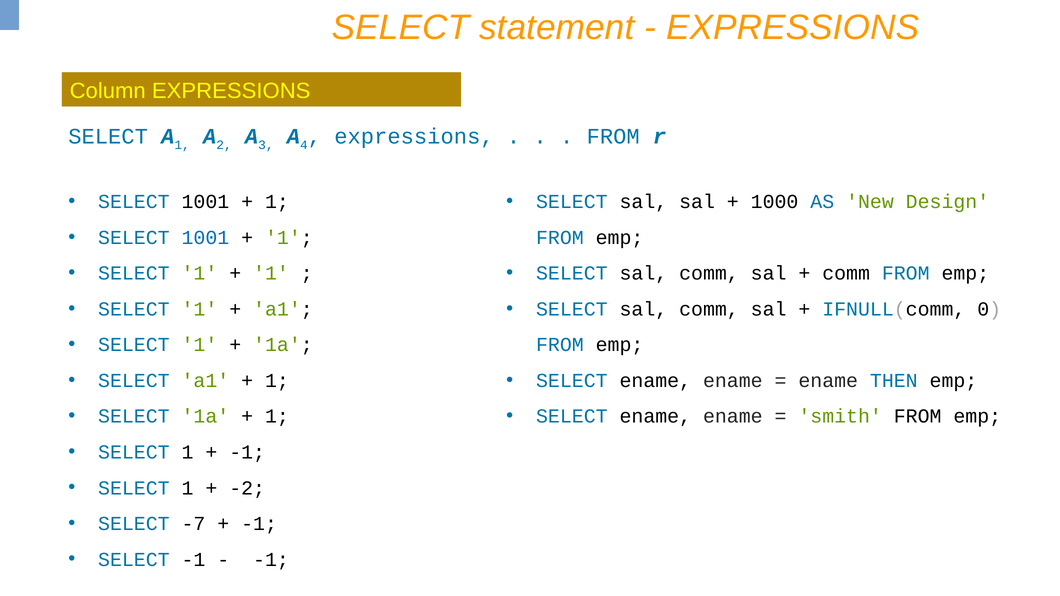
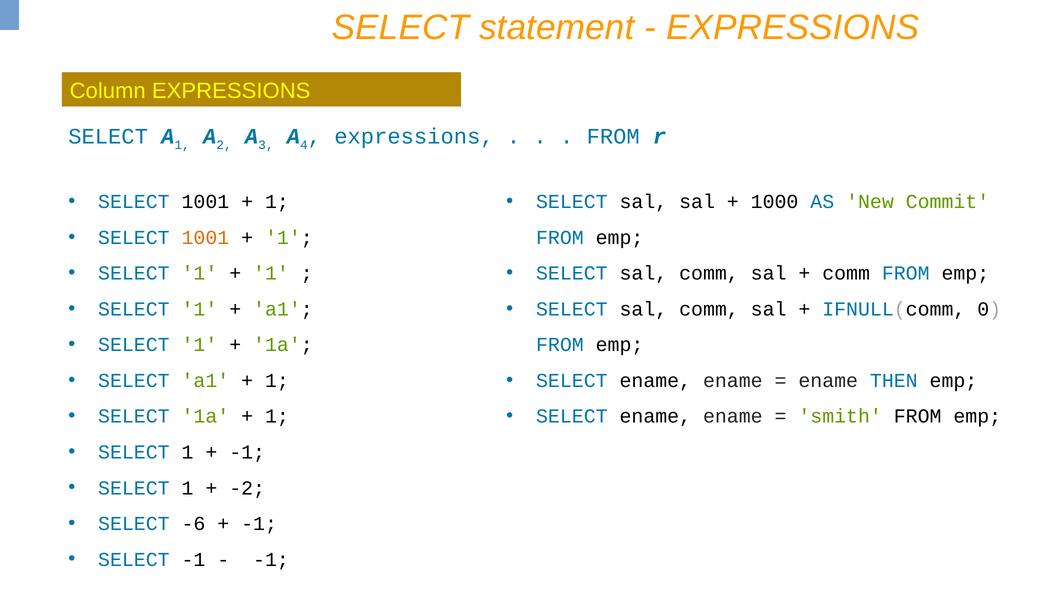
Design: Design -> Commit
1001 at (205, 238) colour: blue -> orange
-7: -7 -> -6
